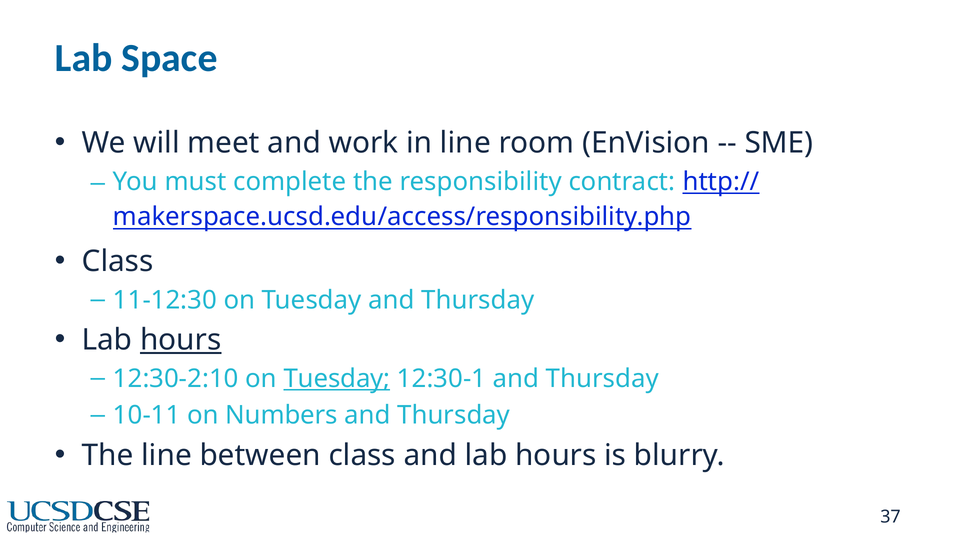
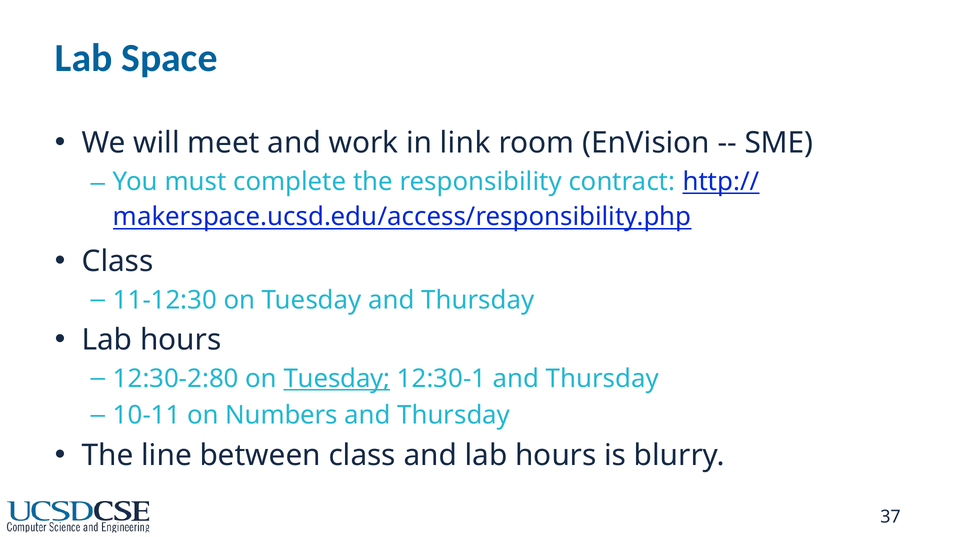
in line: line -> link
hours at (181, 340) underline: present -> none
12:30-2:10: 12:30-2:10 -> 12:30-2:80
